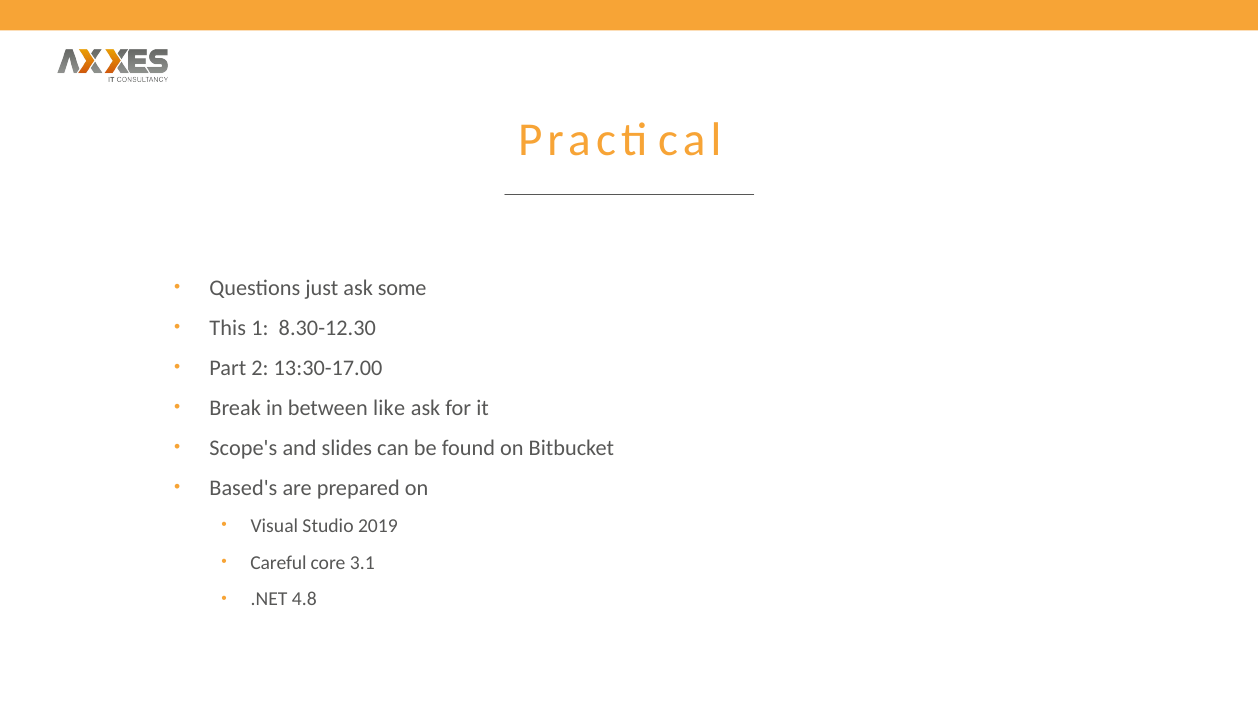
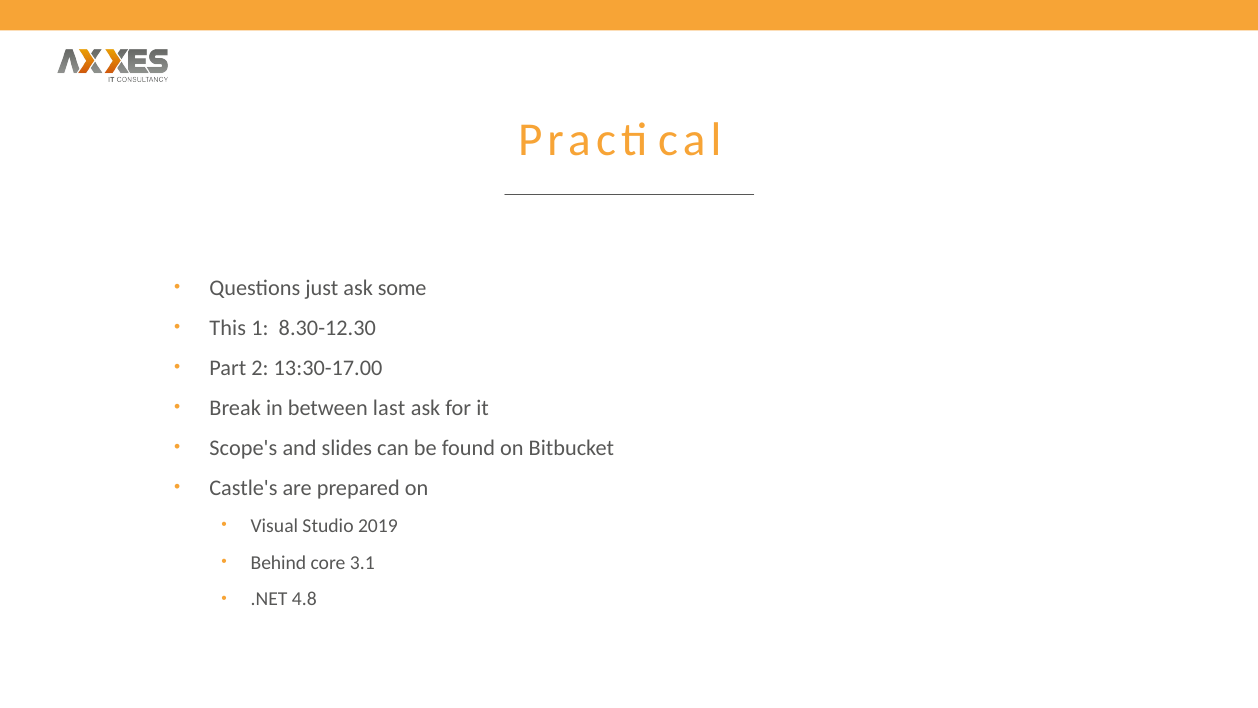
like: like -> last
Based's: Based's -> Castle's
Careful: Careful -> Behind
